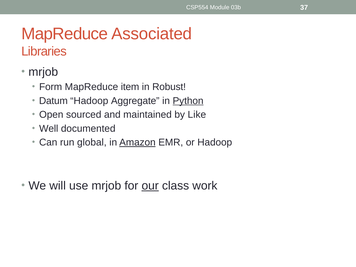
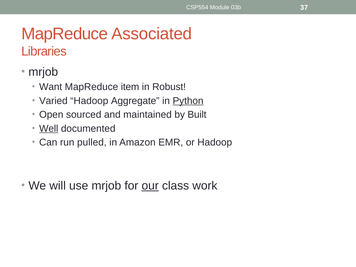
Form: Form -> Want
Datum: Datum -> Varied
Like: Like -> Built
Well underline: none -> present
global: global -> pulled
Amazon underline: present -> none
